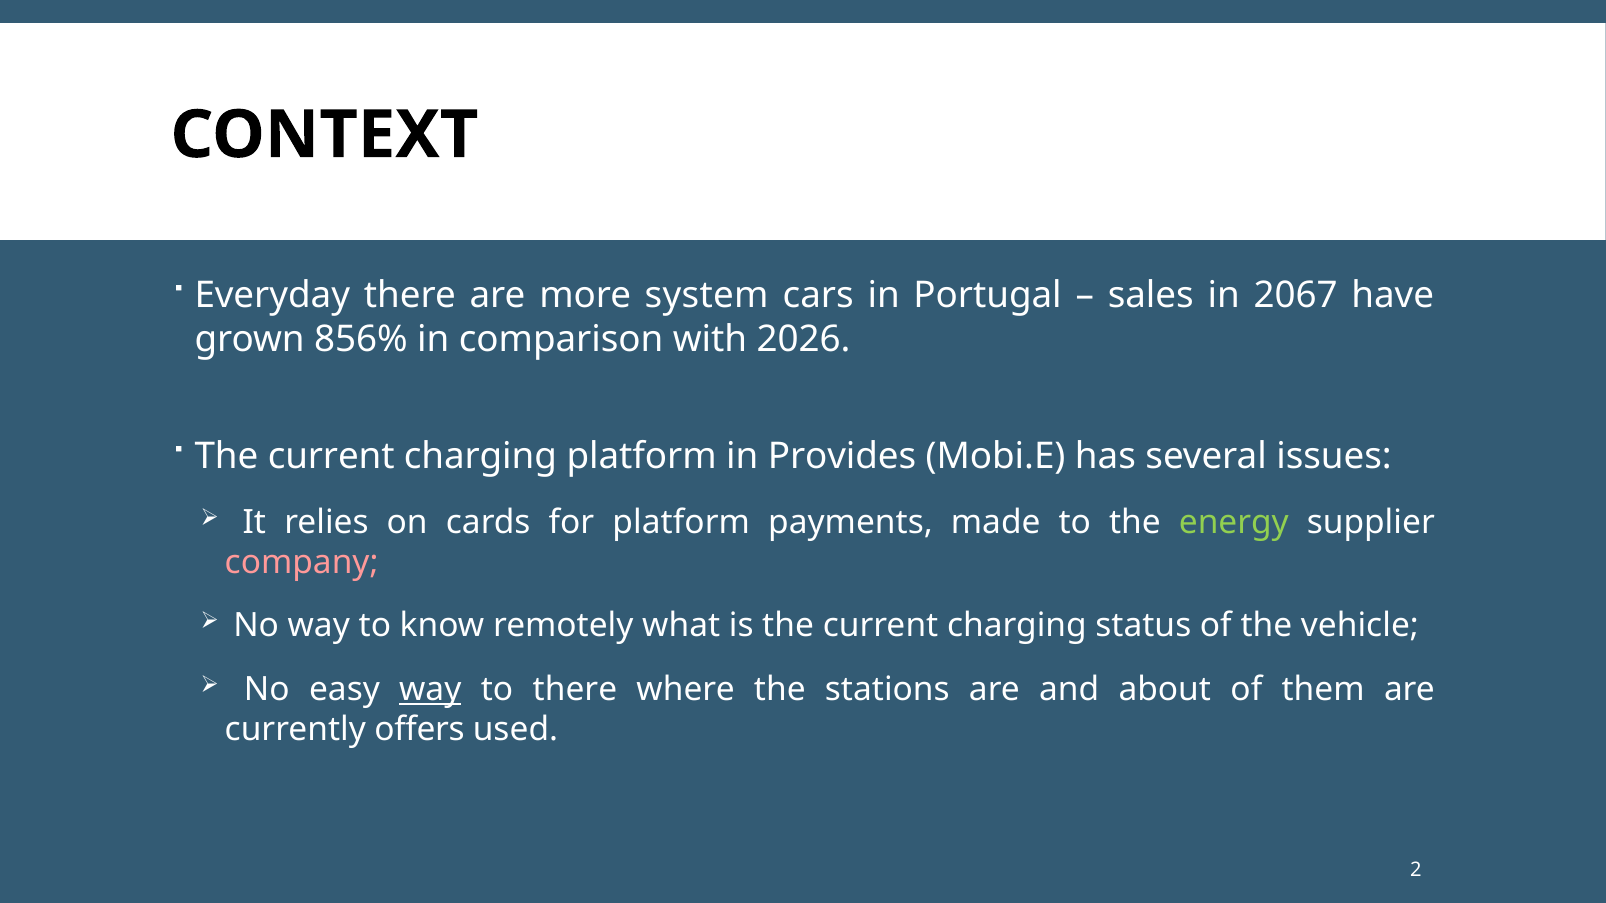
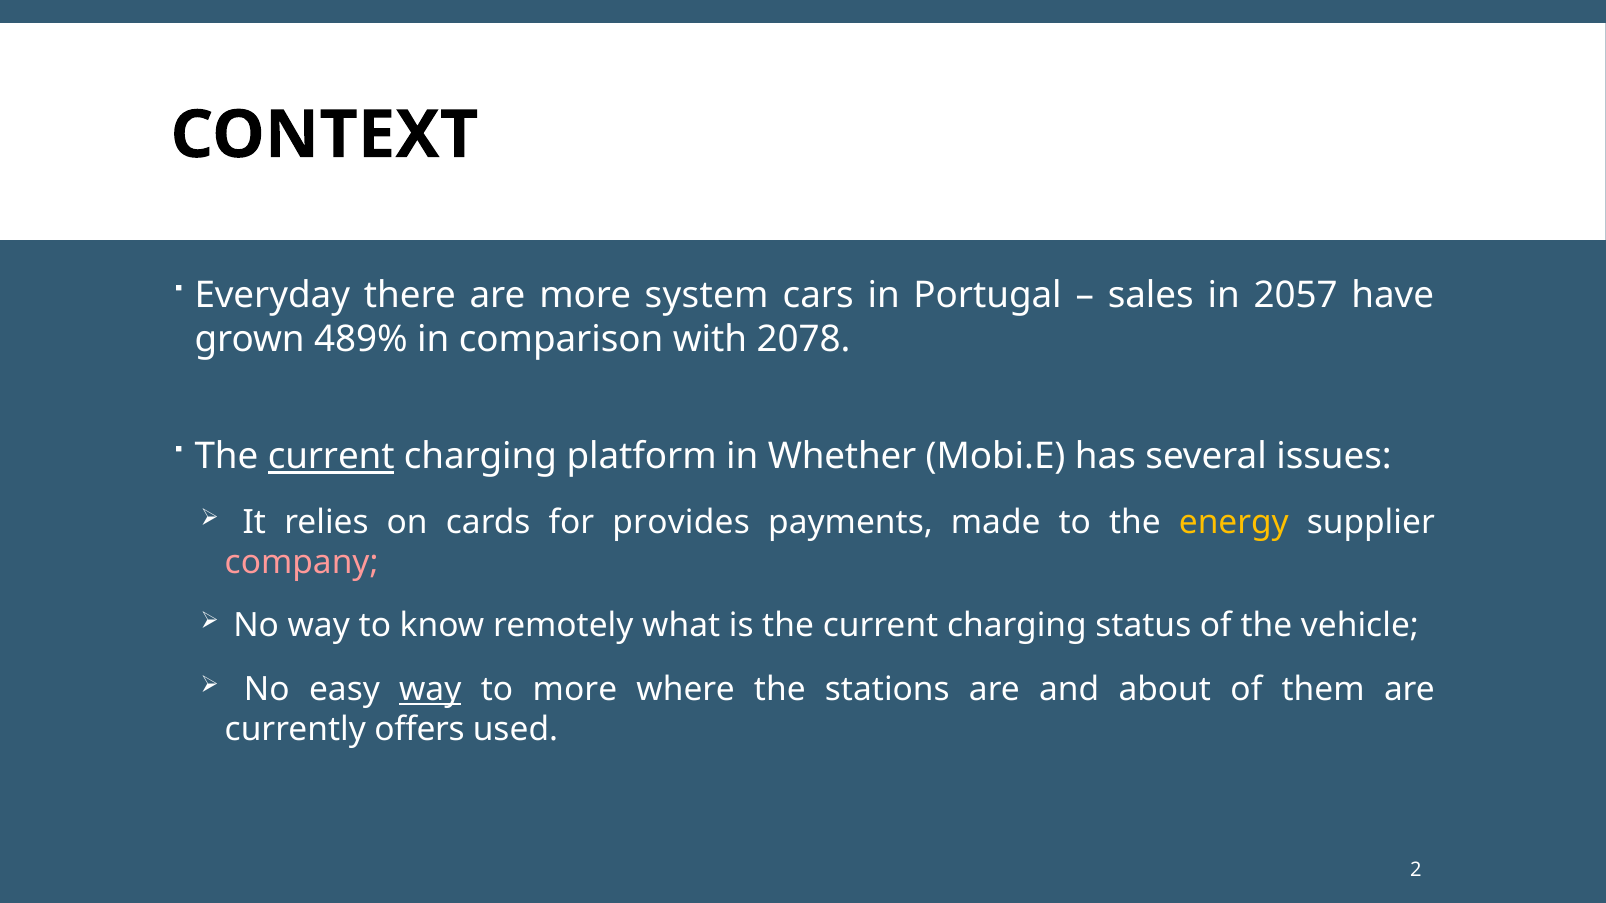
2067: 2067 -> 2057
856%: 856% -> 489%
2026: 2026 -> 2078
current at (331, 457) underline: none -> present
Provides: Provides -> Whether
for platform: platform -> provides
energy colour: light green -> yellow
to there: there -> more
